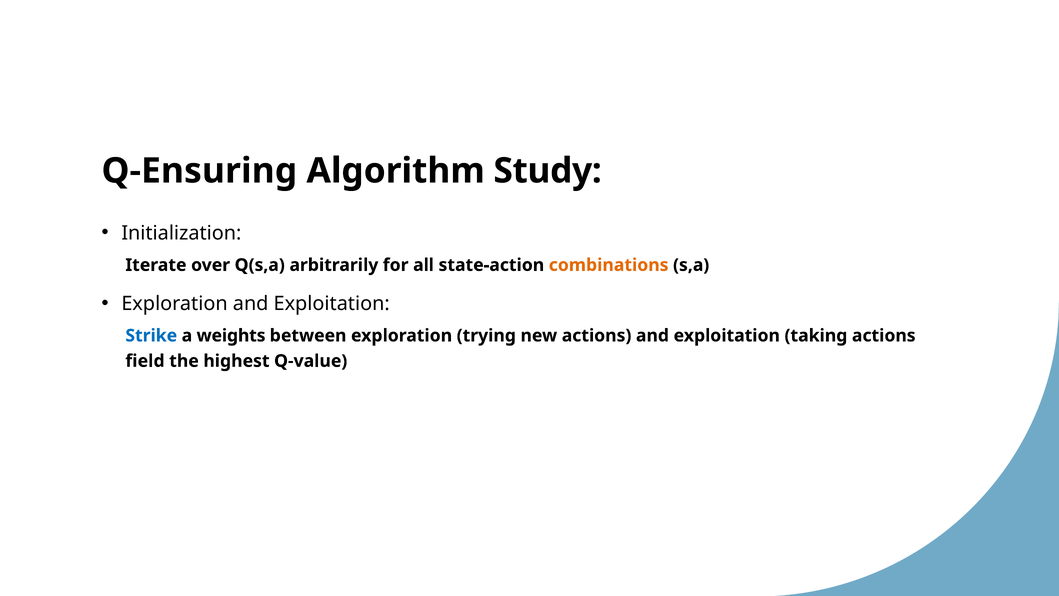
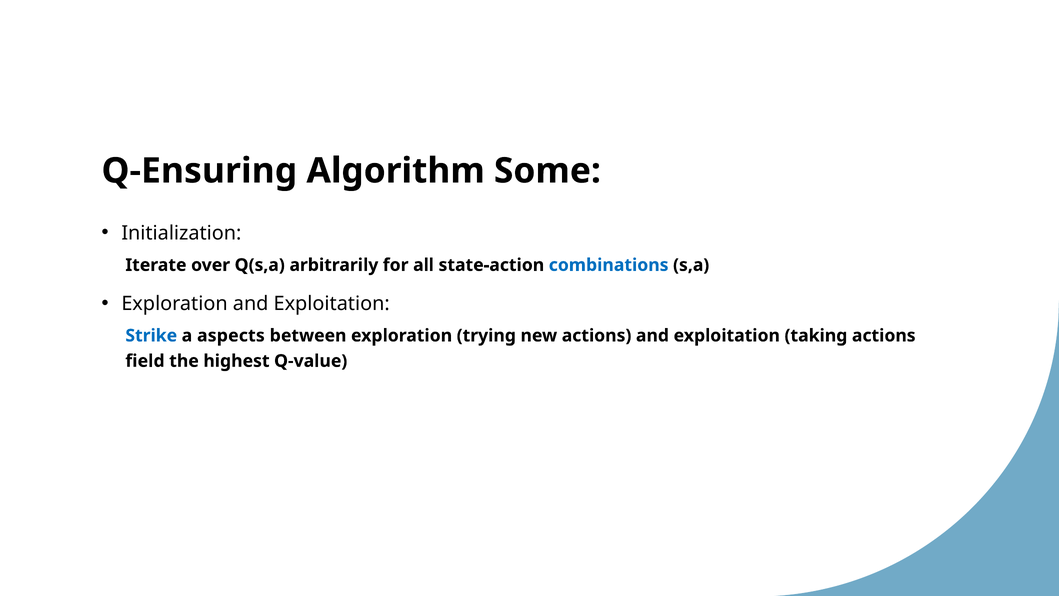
Study: Study -> Some
combinations colour: orange -> blue
weights: weights -> aspects
